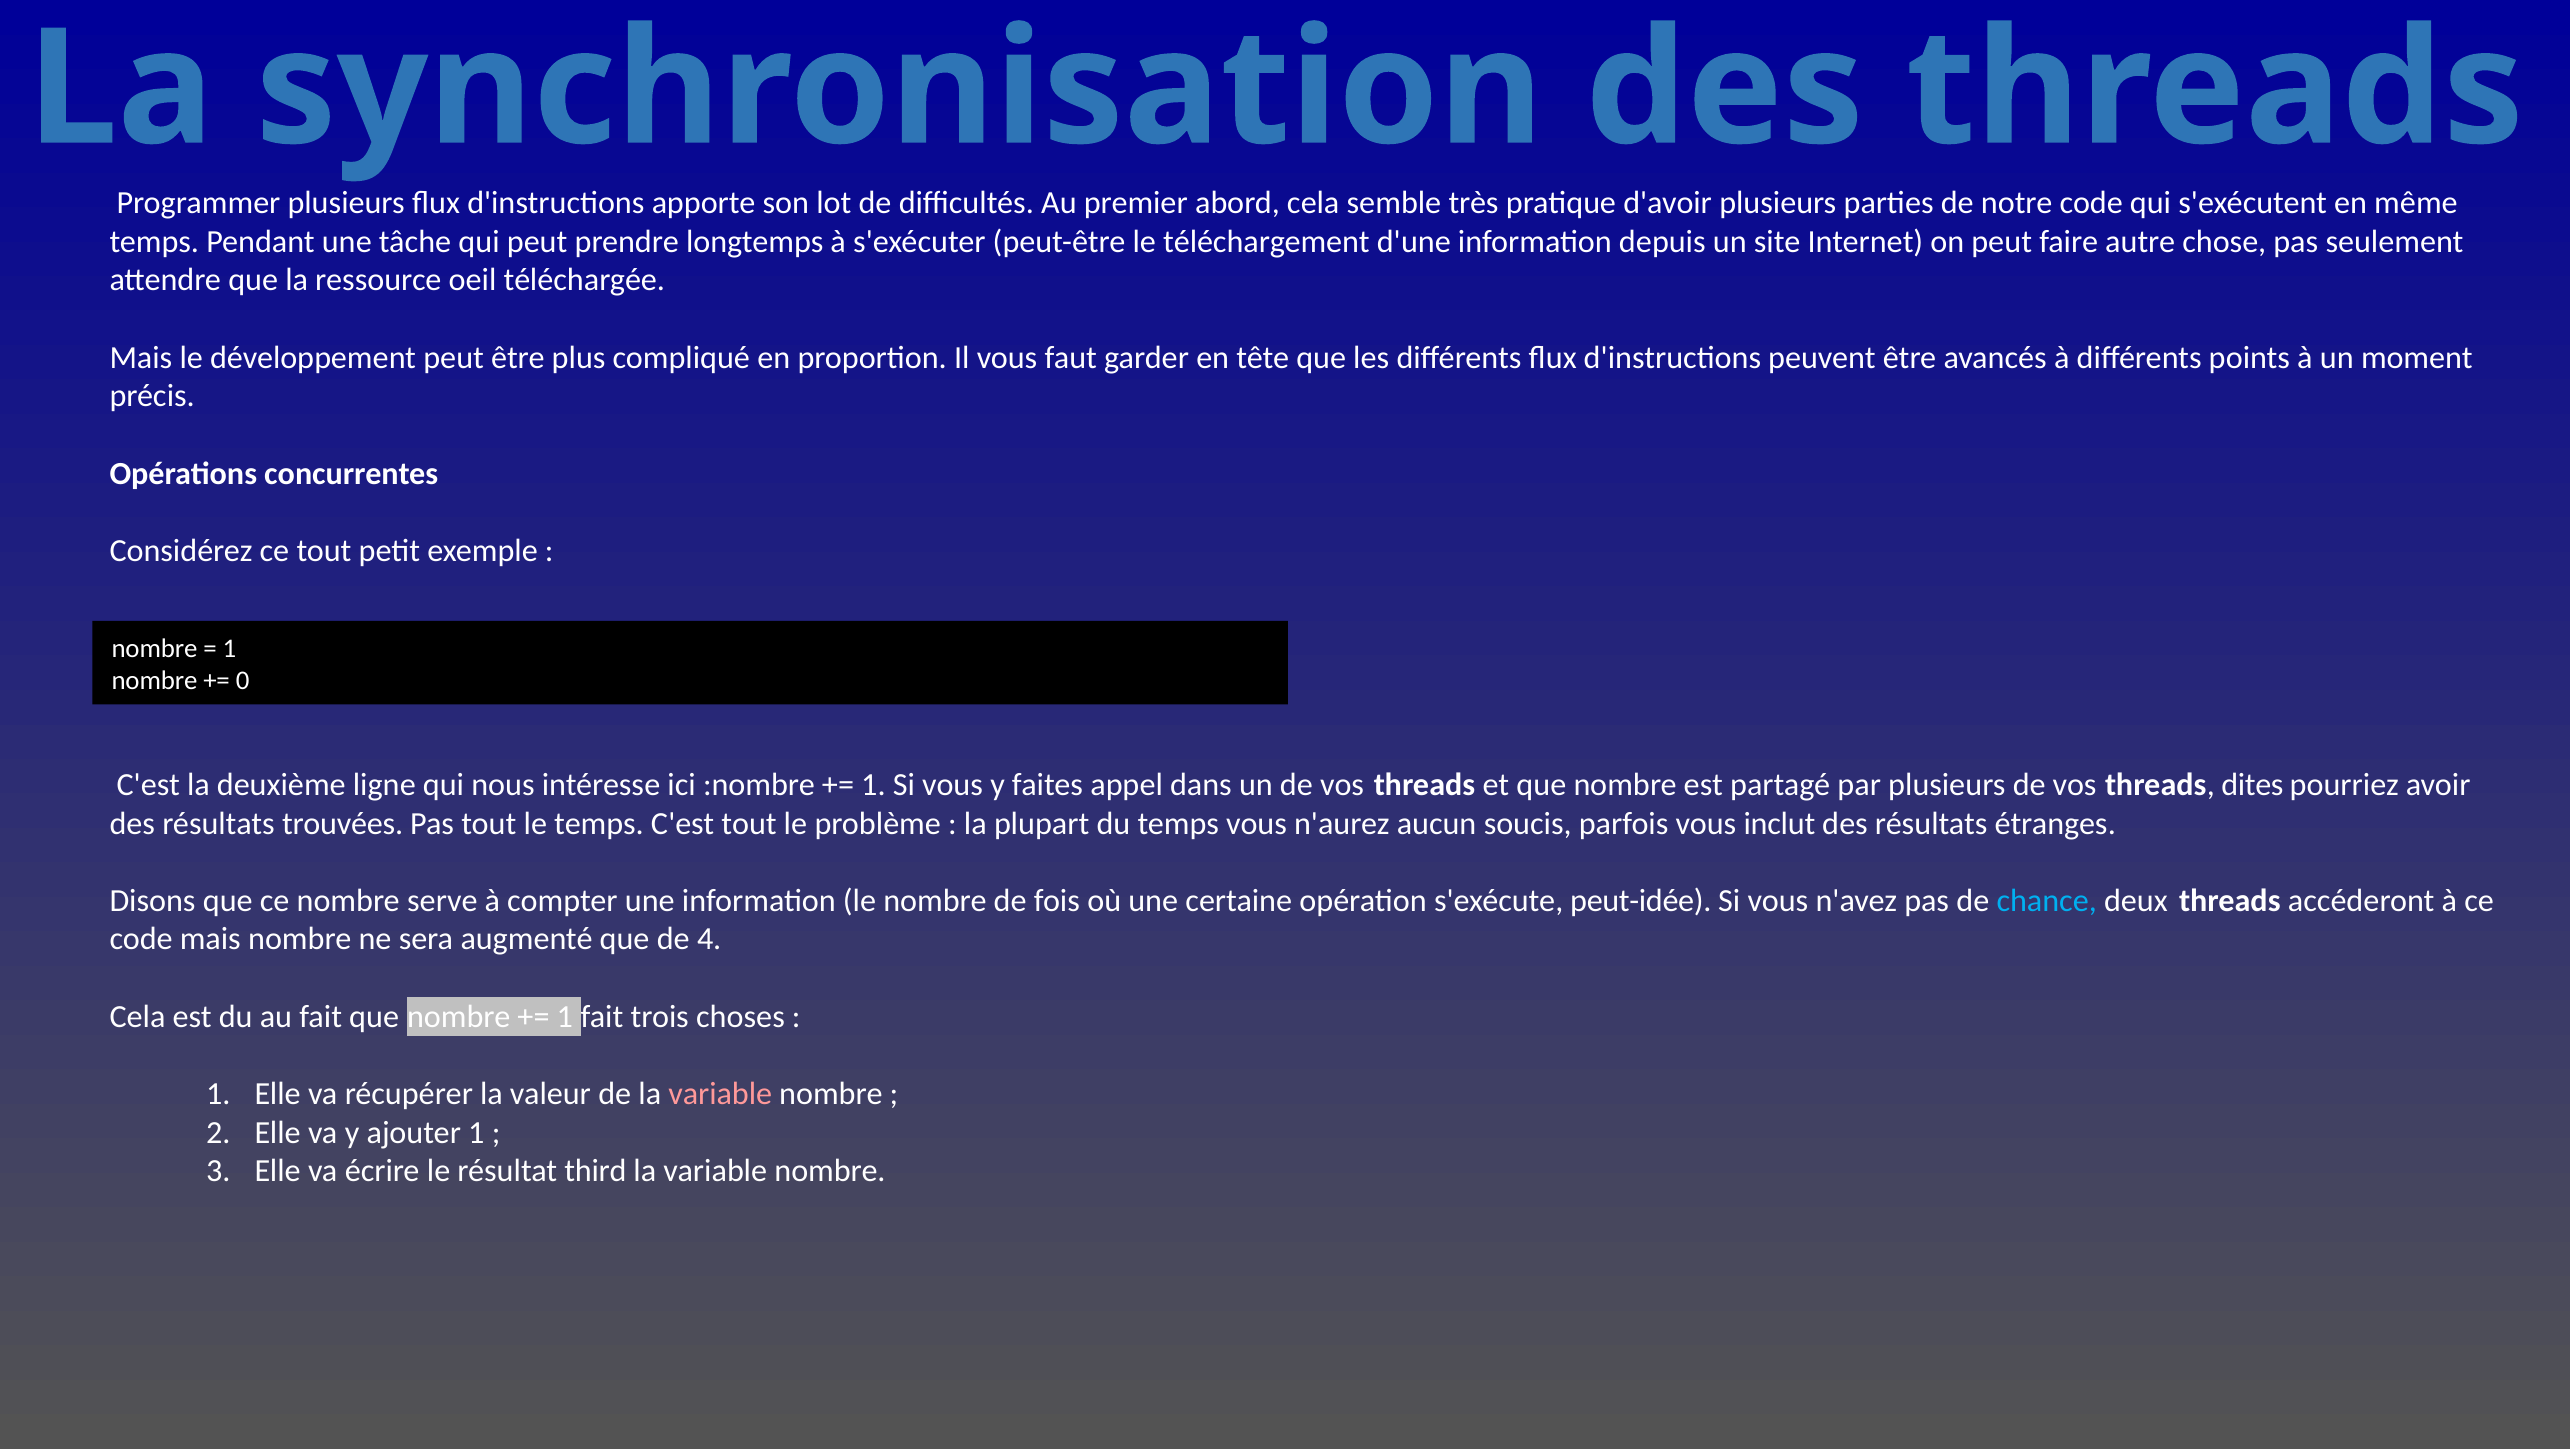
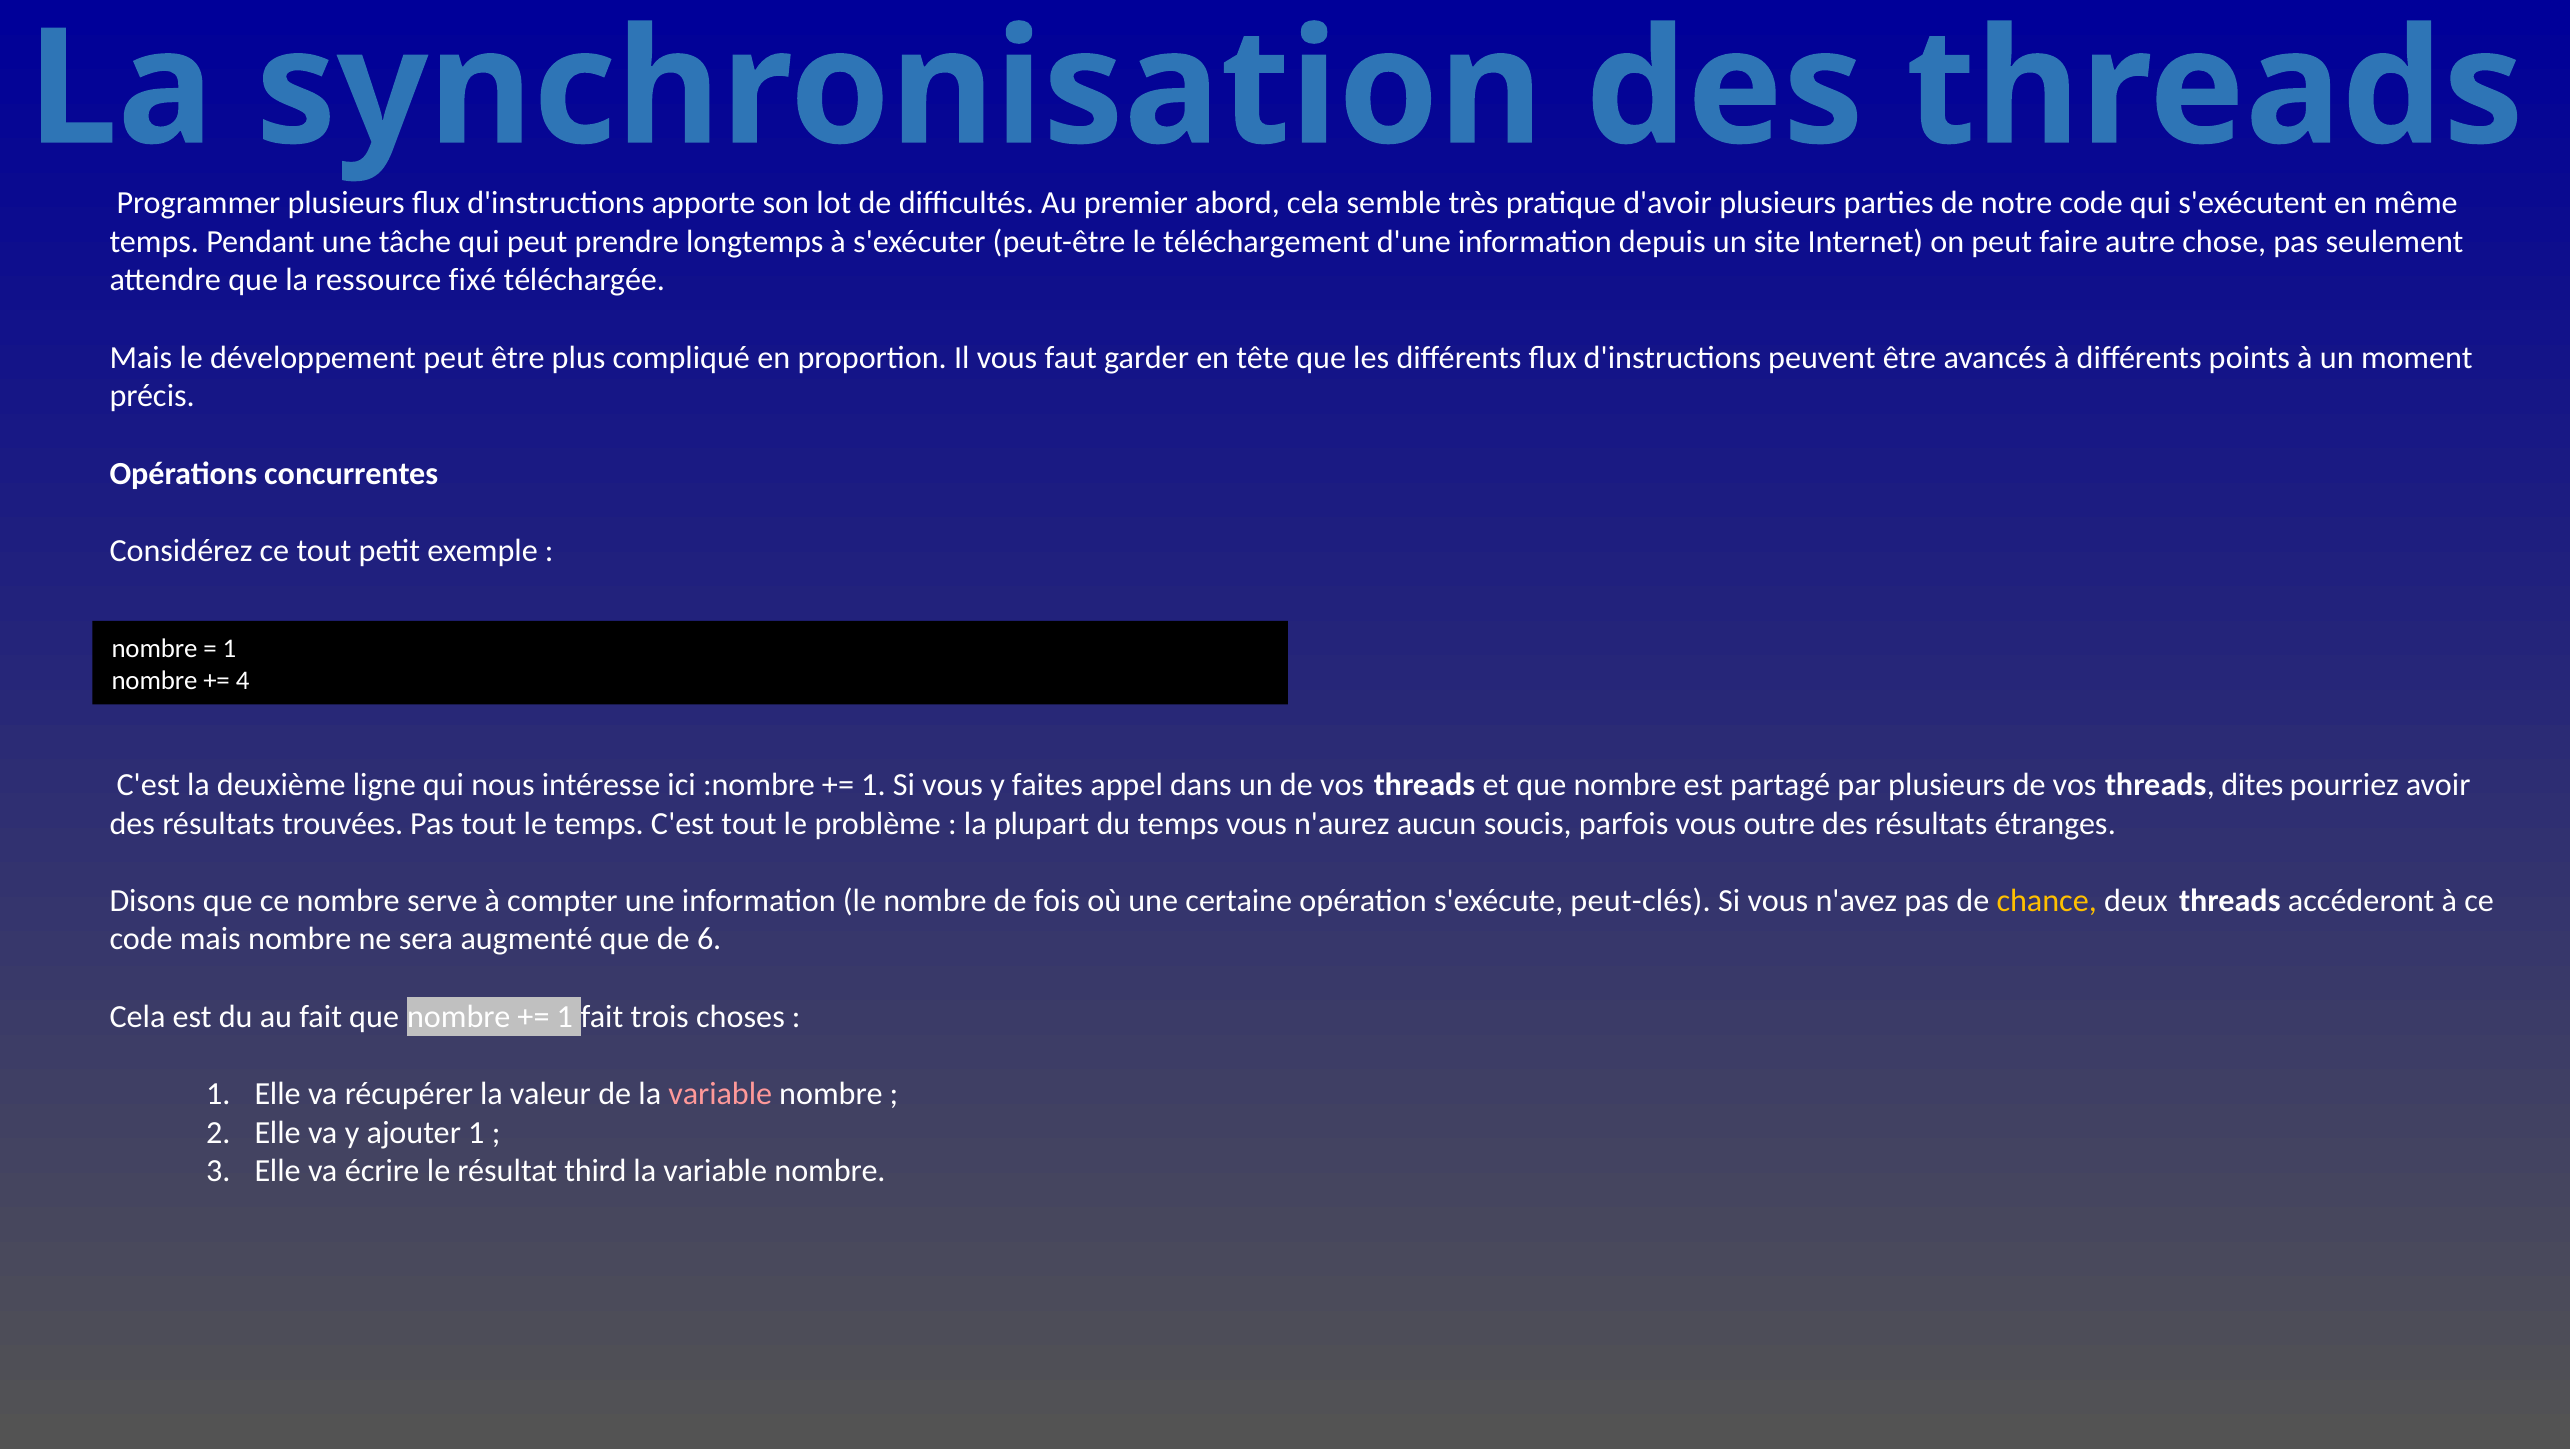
oeil: oeil -> fixé
0: 0 -> 4
inclut: inclut -> outre
peut-idée: peut-idée -> peut-clés
chance colour: light blue -> yellow
4: 4 -> 6
